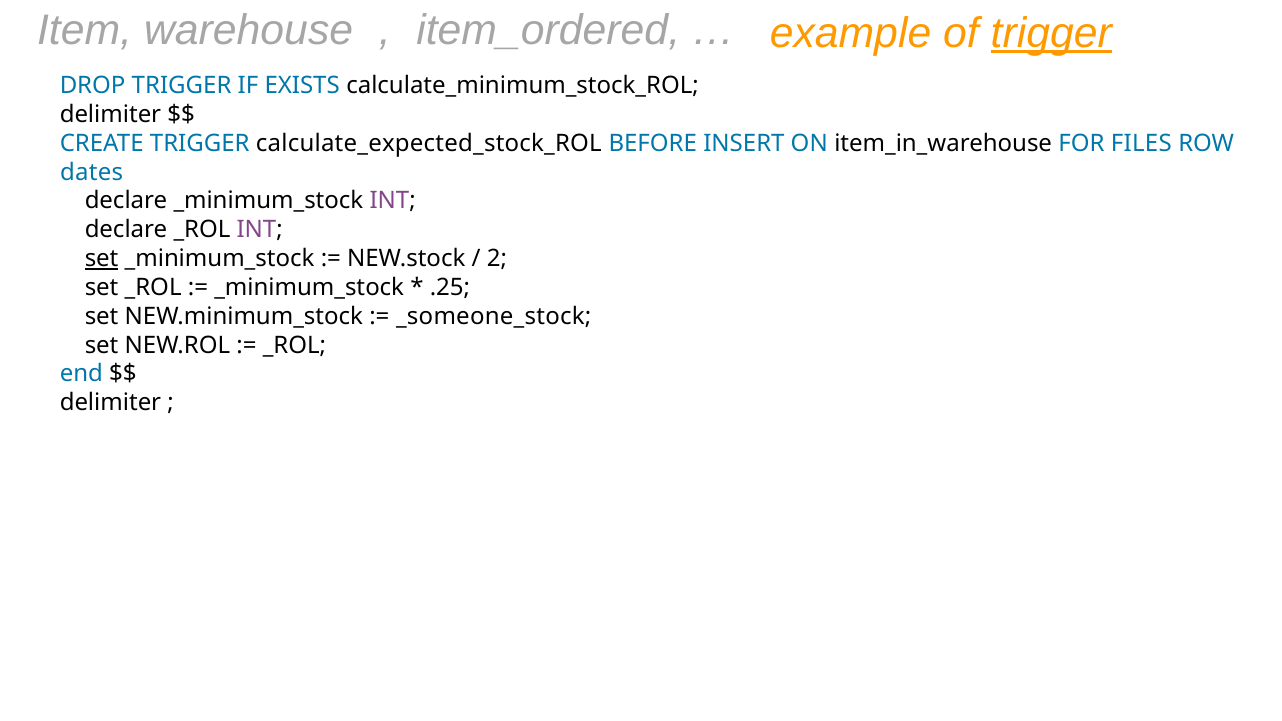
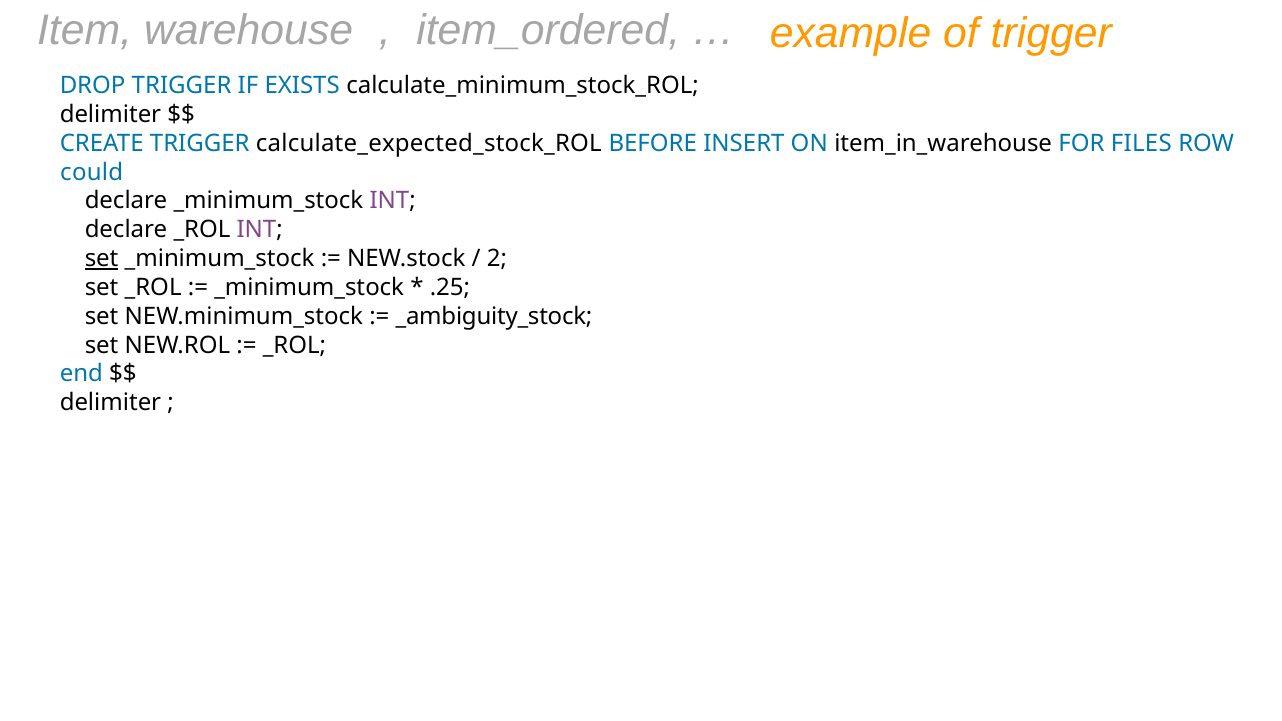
trigger at (1051, 33) underline: present -> none
dates: dates -> could
_someone_stock: _someone_stock -> _ambiguity_stock
